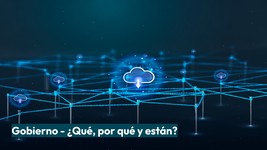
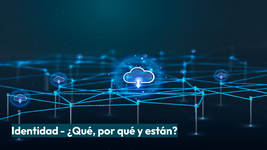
Gobierno: Gobierno -> Identidad
